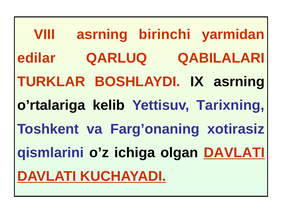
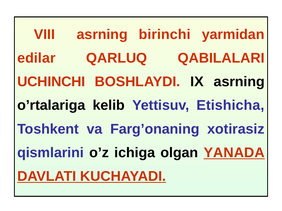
TURKLAR: TURKLAR -> UCHINCHI
Tarixning: Tarixning -> Etishicha
olgan DAVLATI: DAVLATI -> YANADA
